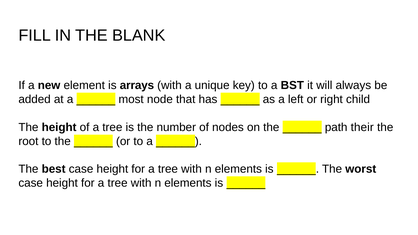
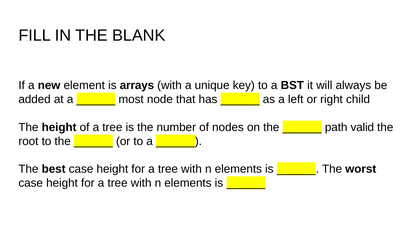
their: their -> valid
